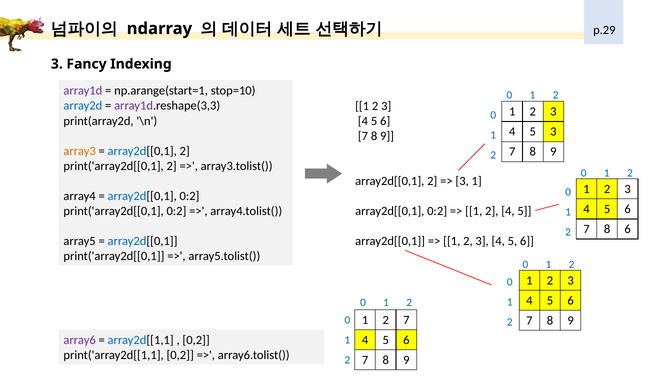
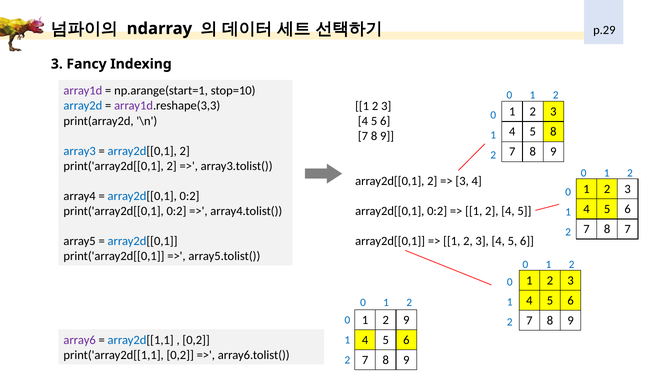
5 3: 3 -> 8
array3 colour: orange -> blue
1 at (477, 181): 1 -> 4
7 8 6: 6 -> 7
2 7: 7 -> 9
